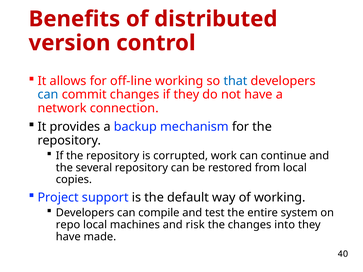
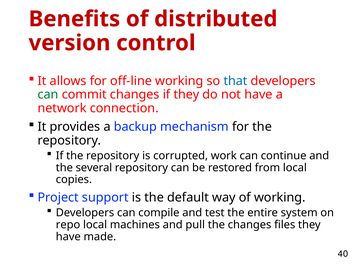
can at (48, 95) colour: blue -> green
risk: risk -> pull
into: into -> files
